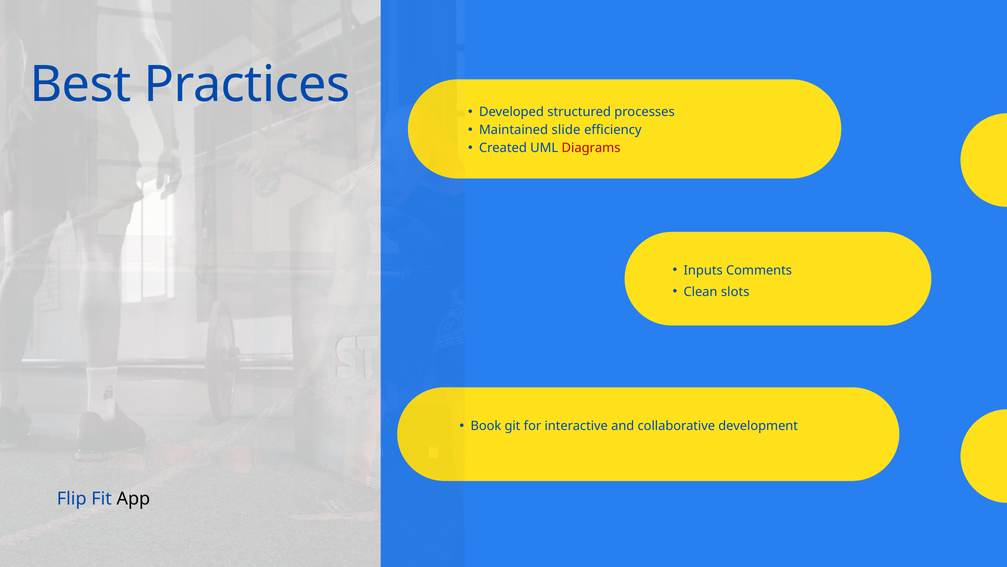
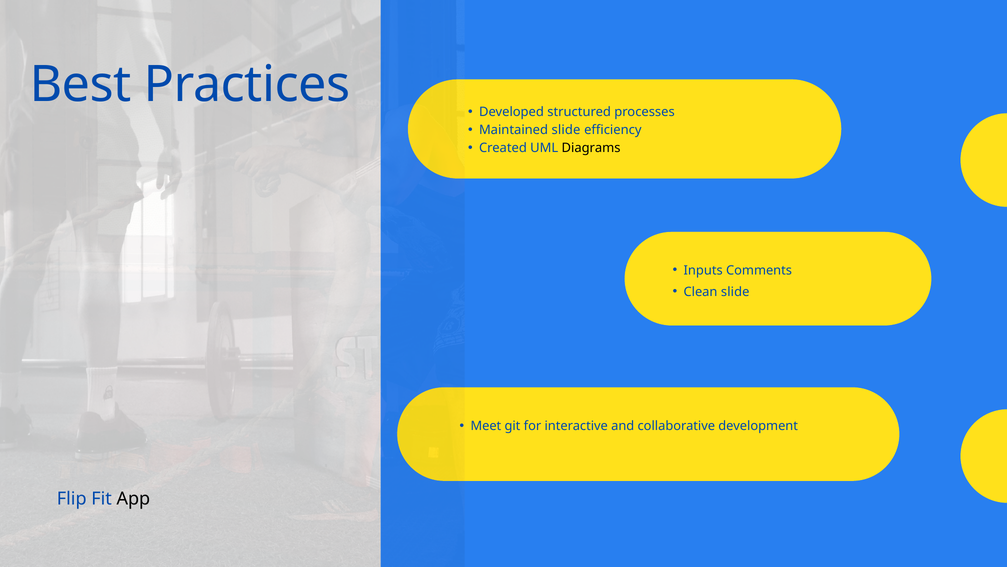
Diagrams colour: red -> black
Clean slots: slots -> slide
Book: Book -> Meet
